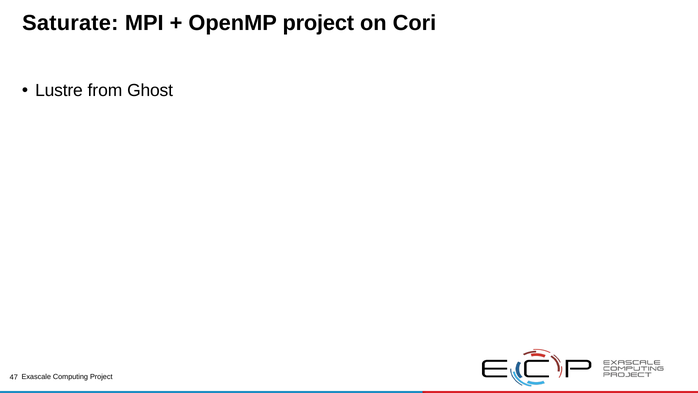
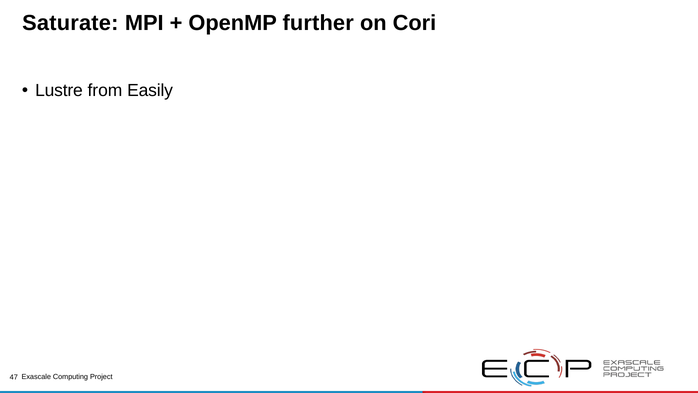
OpenMP project: project -> further
Ghost: Ghost -> Easily
